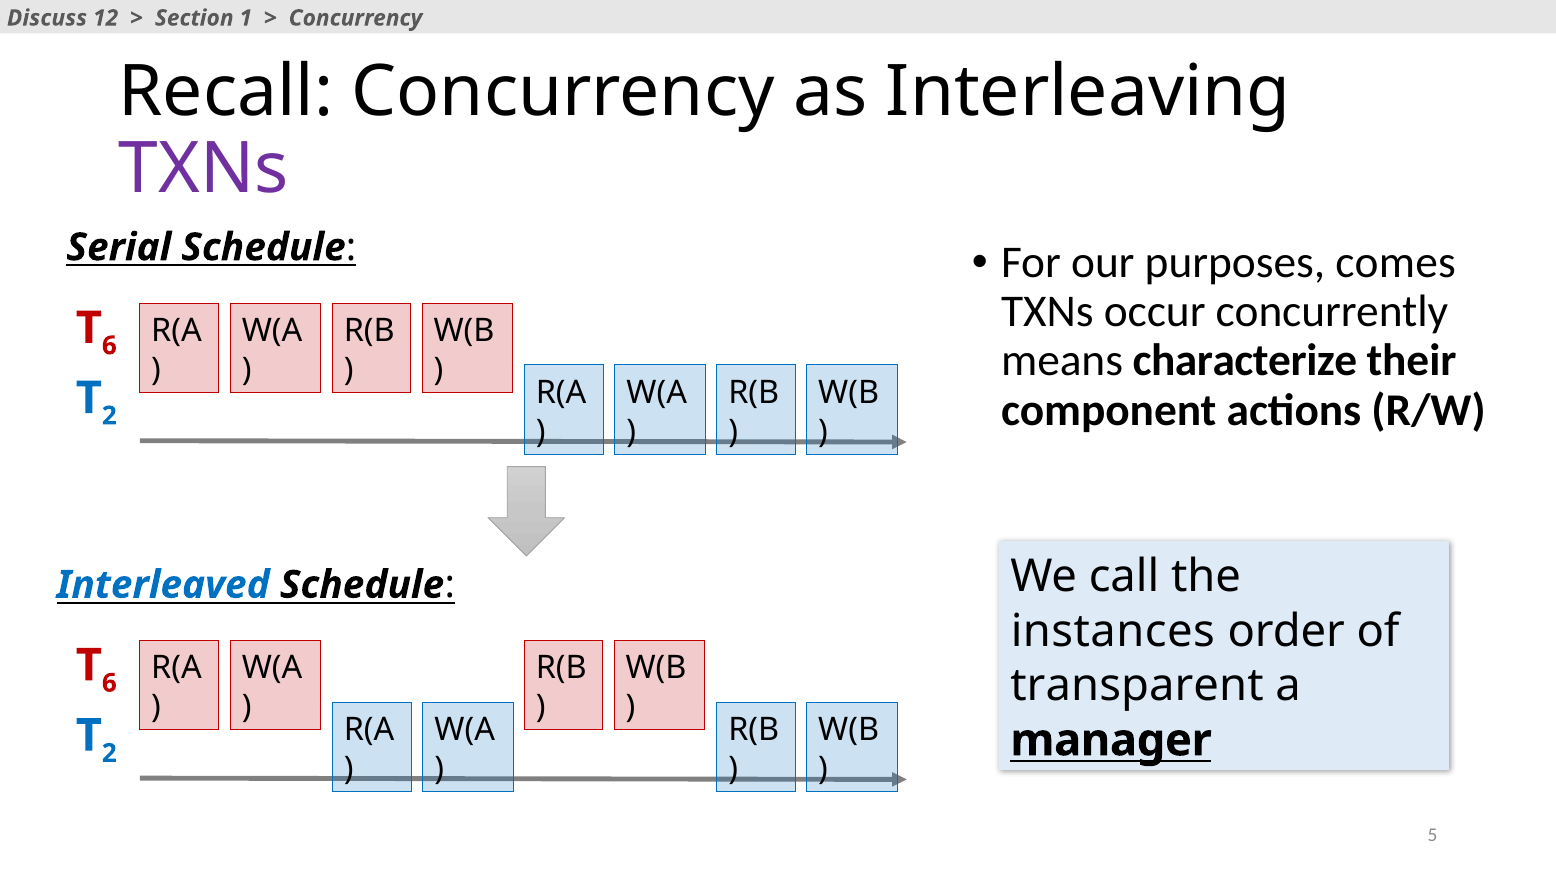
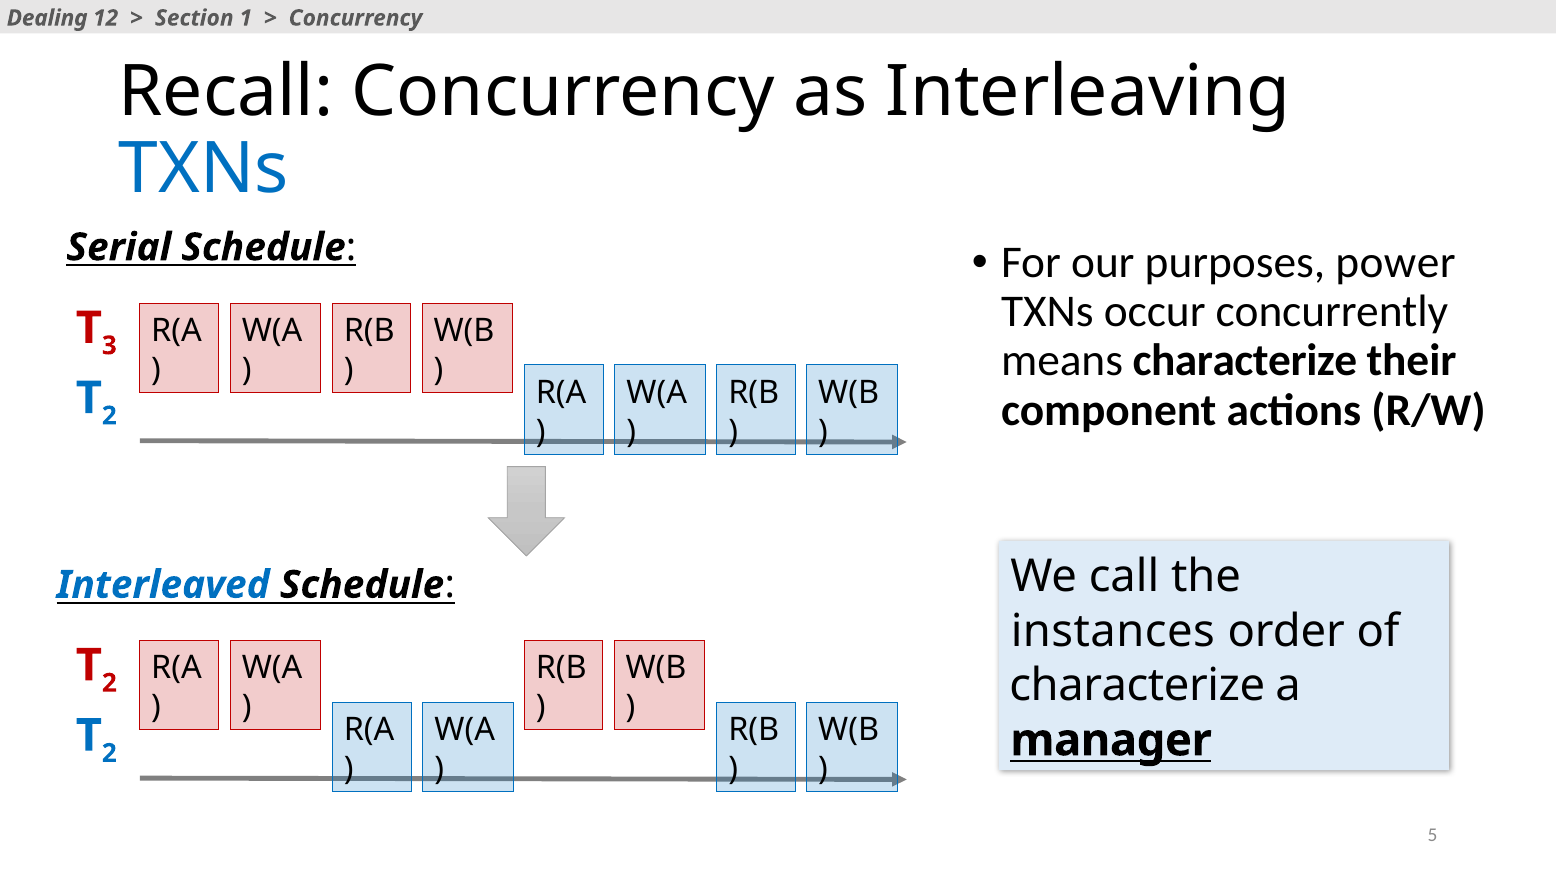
Discuss: Discuss -> Dealing
TXNs at (204, 169) colour: purple -> blue
comes: comes -> power
6 at (109, 346): 6 -> 3
6 at (109, 683): 6 -> 2
transparent at (1137, 686): transparent -> characterize
